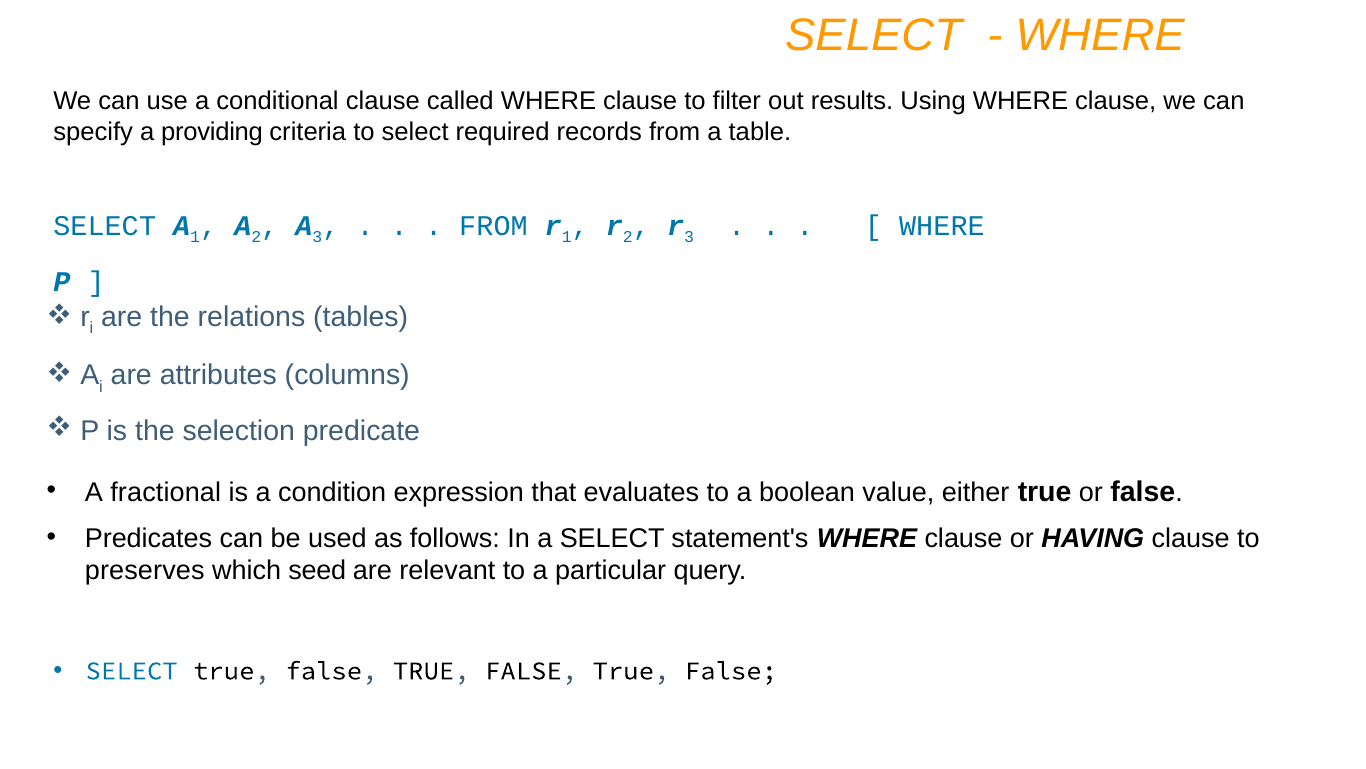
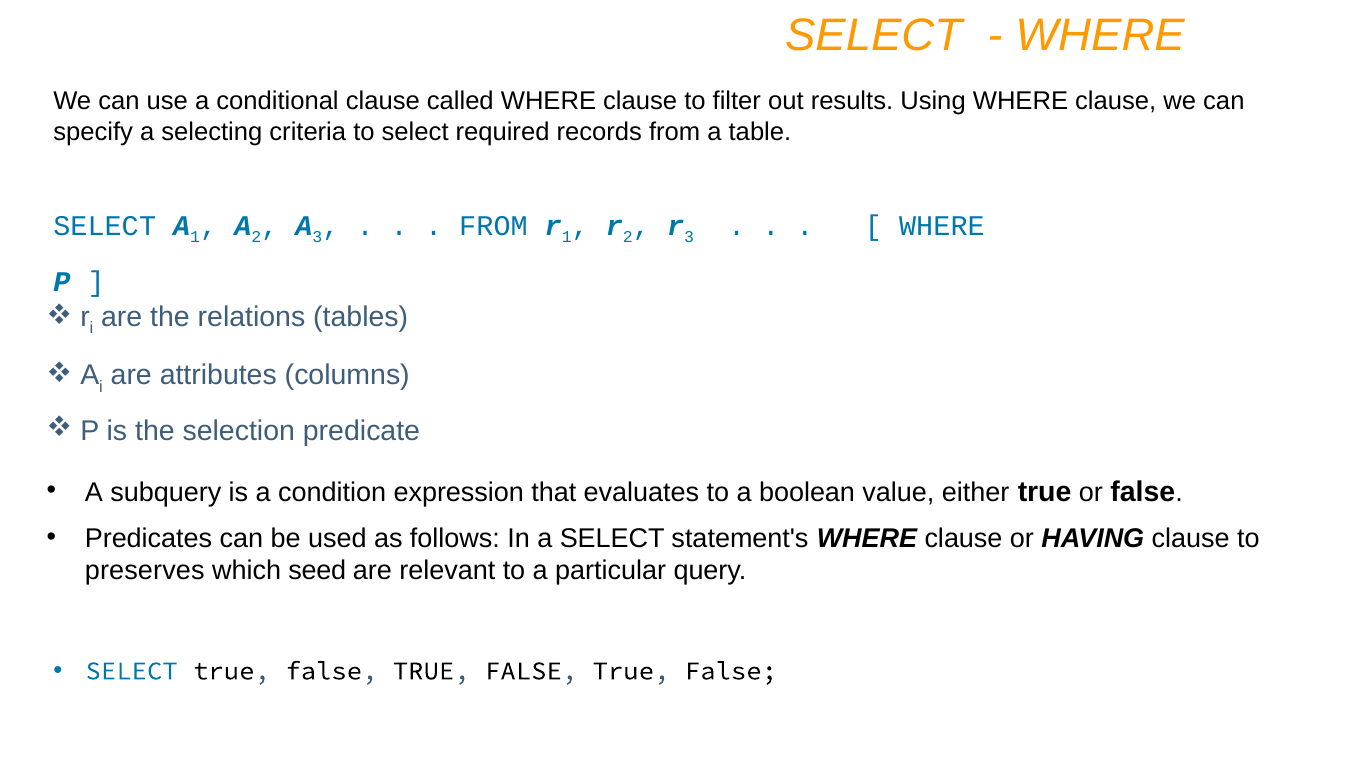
providing: providing -> selecting
fractional: fractional -> subquery
